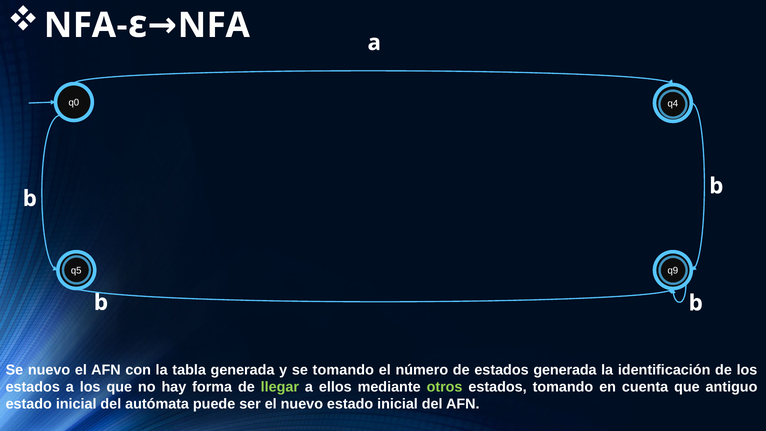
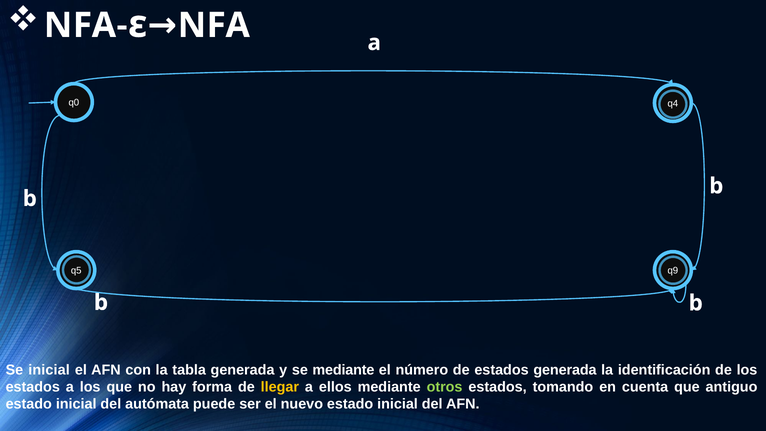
Se nuevo: nuevo -> inicial
se tomando: tomando -> mediante
llegar colour: light green -> yellow
